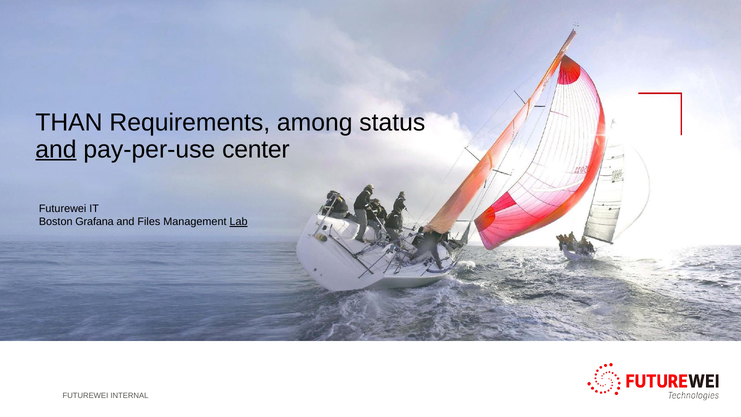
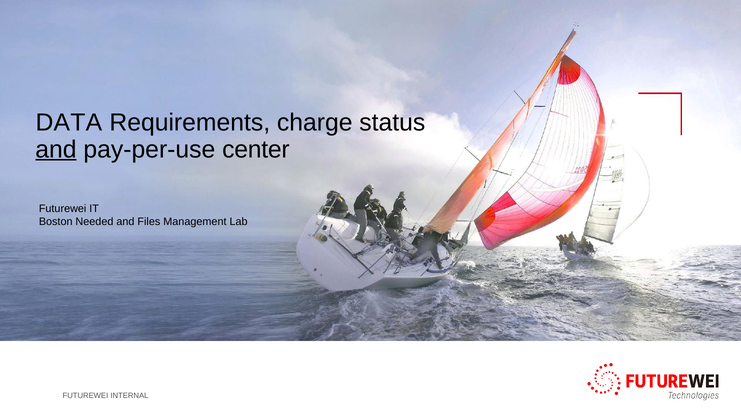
THAN: THAN -> DATA
among: among -> charge
Grafana: Grafana -> Needed
Lab underline: present -> none
